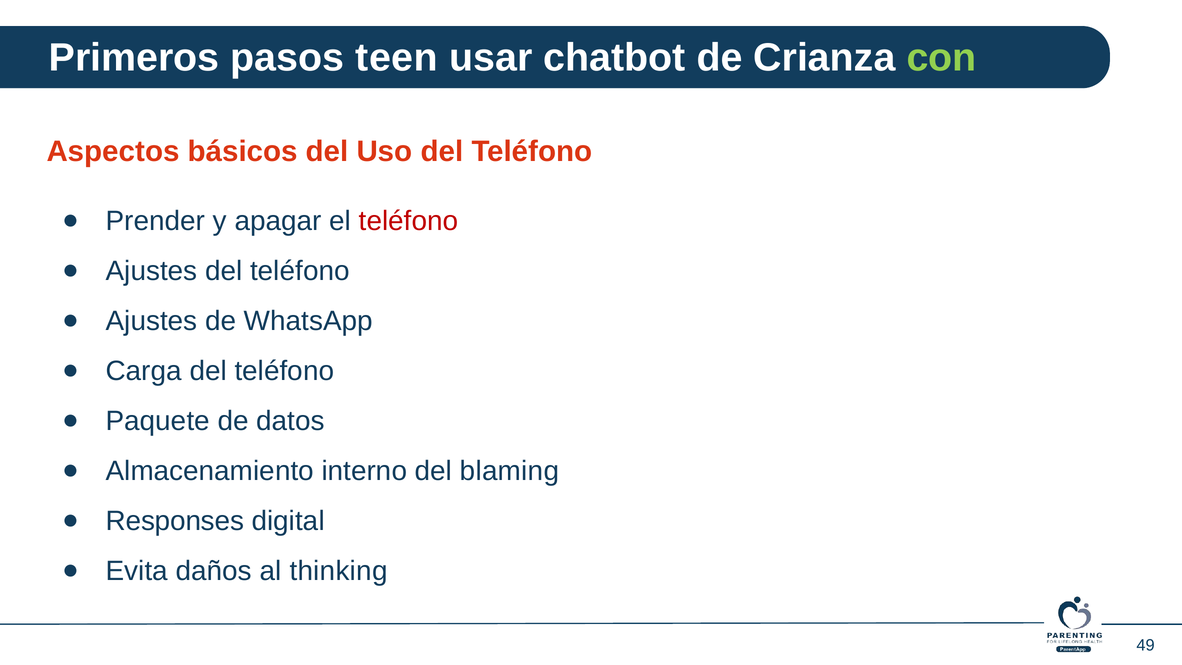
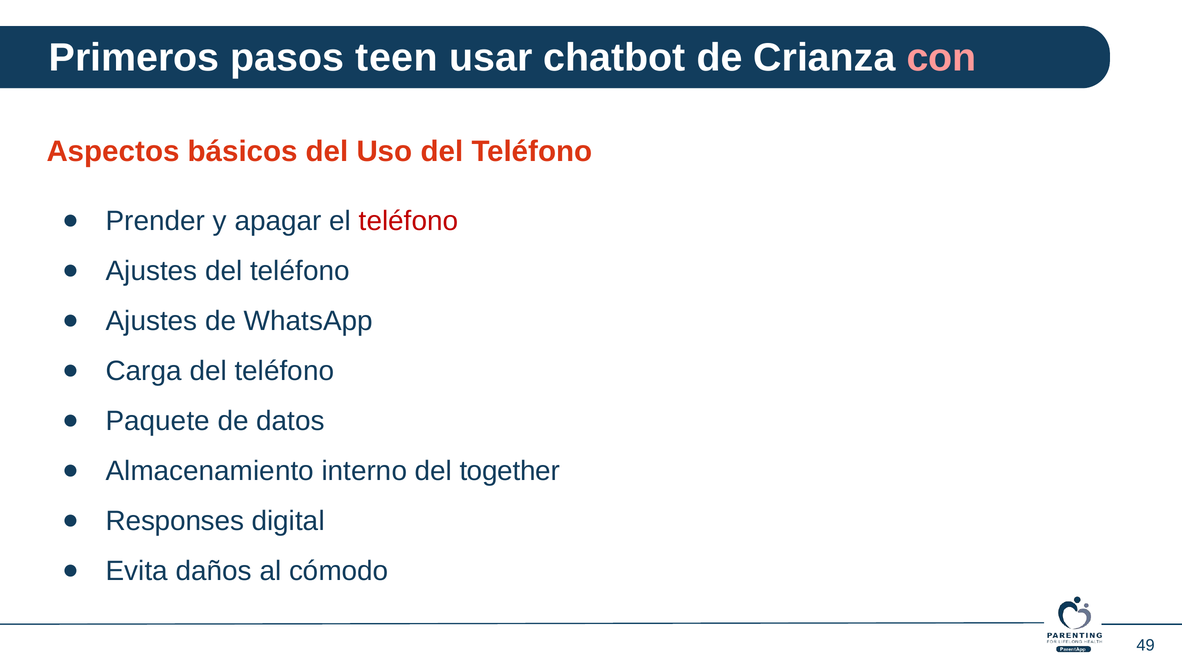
con colour: light green -> pink
blaming: blaming -> together
thinking: thinking -> cómodo
